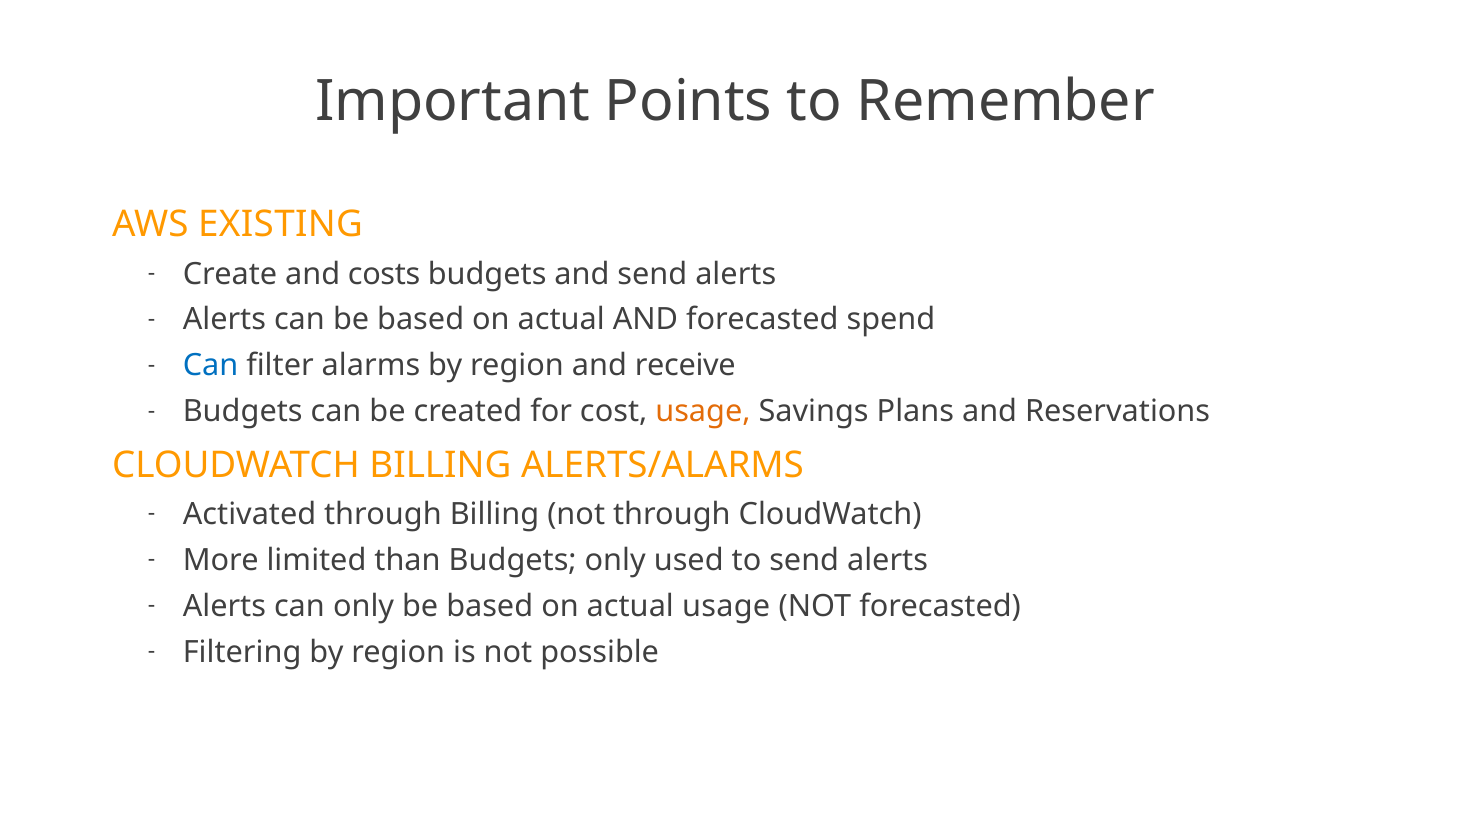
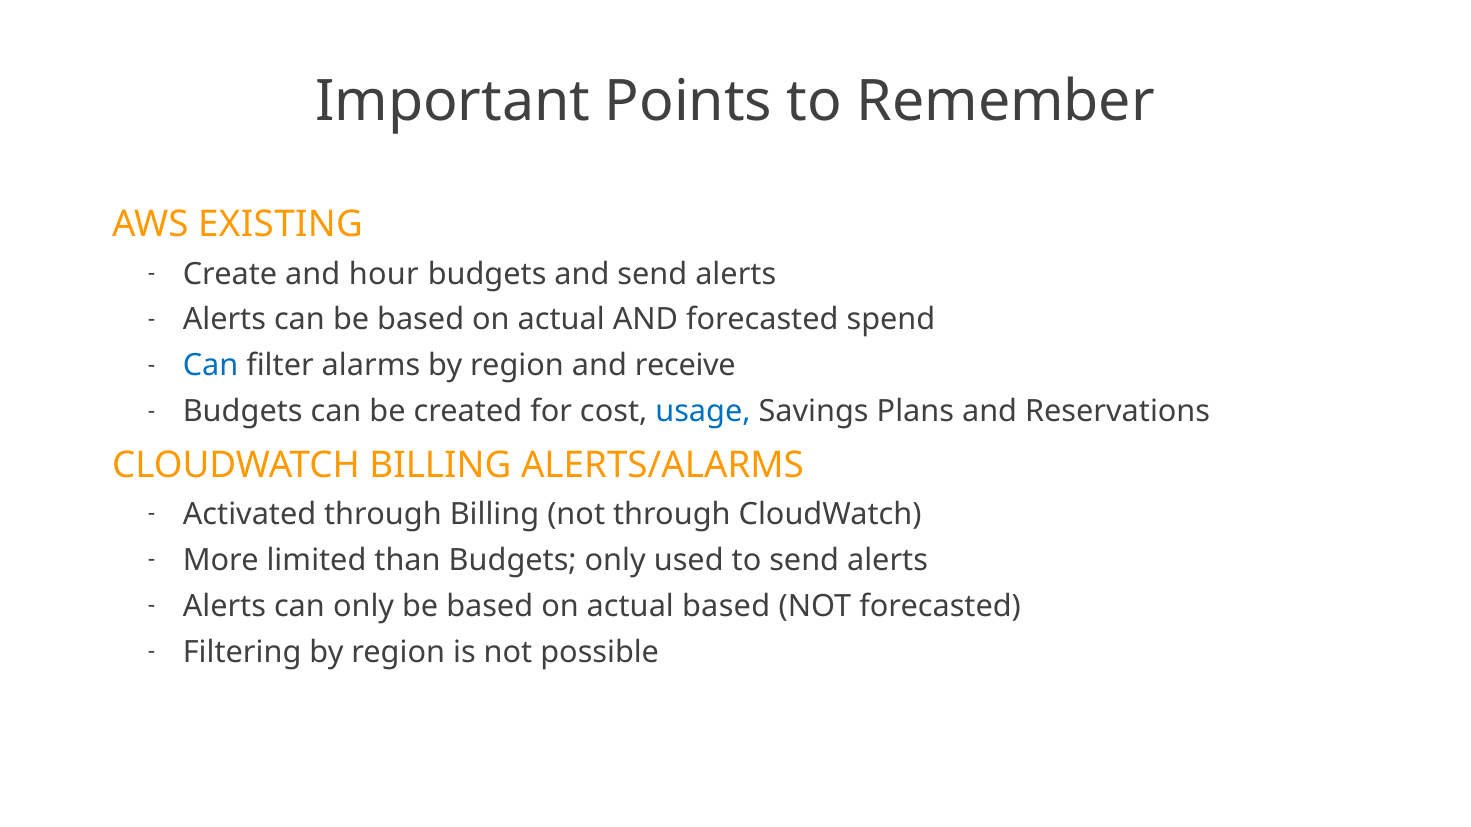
costs: costs -> hour
usage at (703, 412) colour: orange -> blue
actual usage: usage -> based
